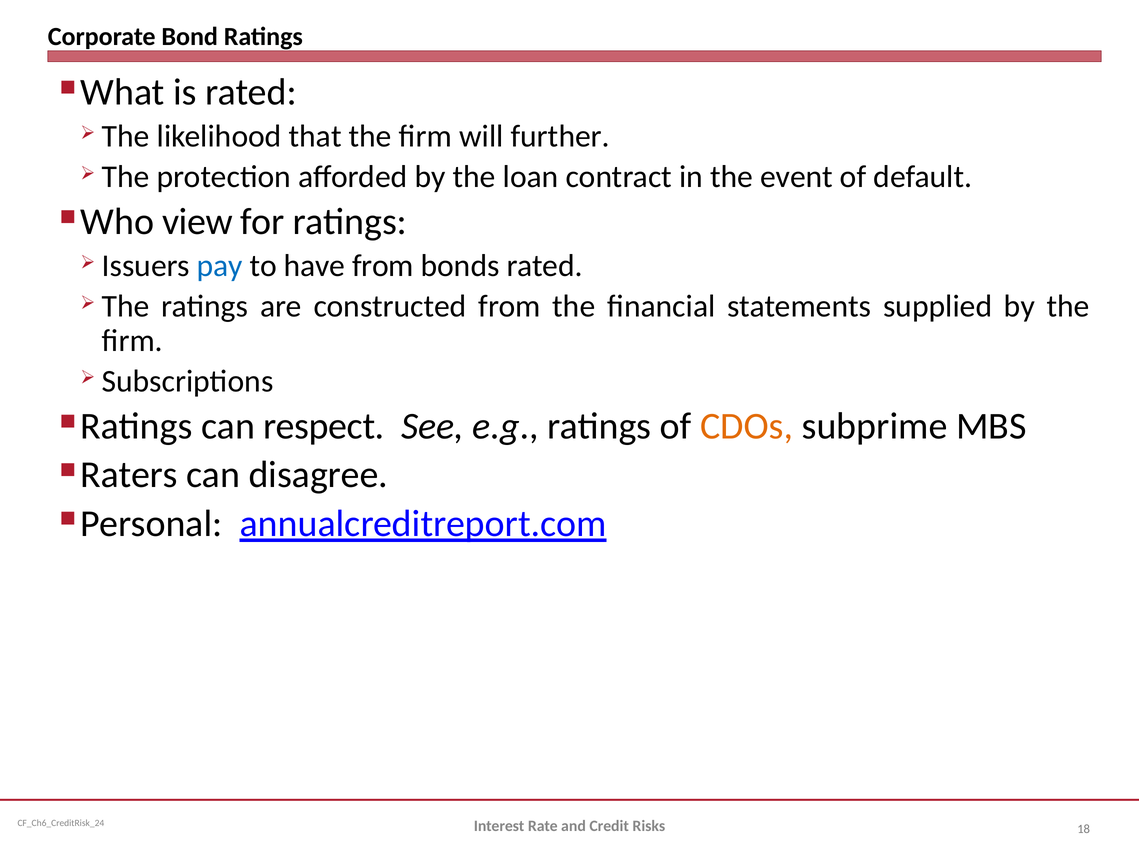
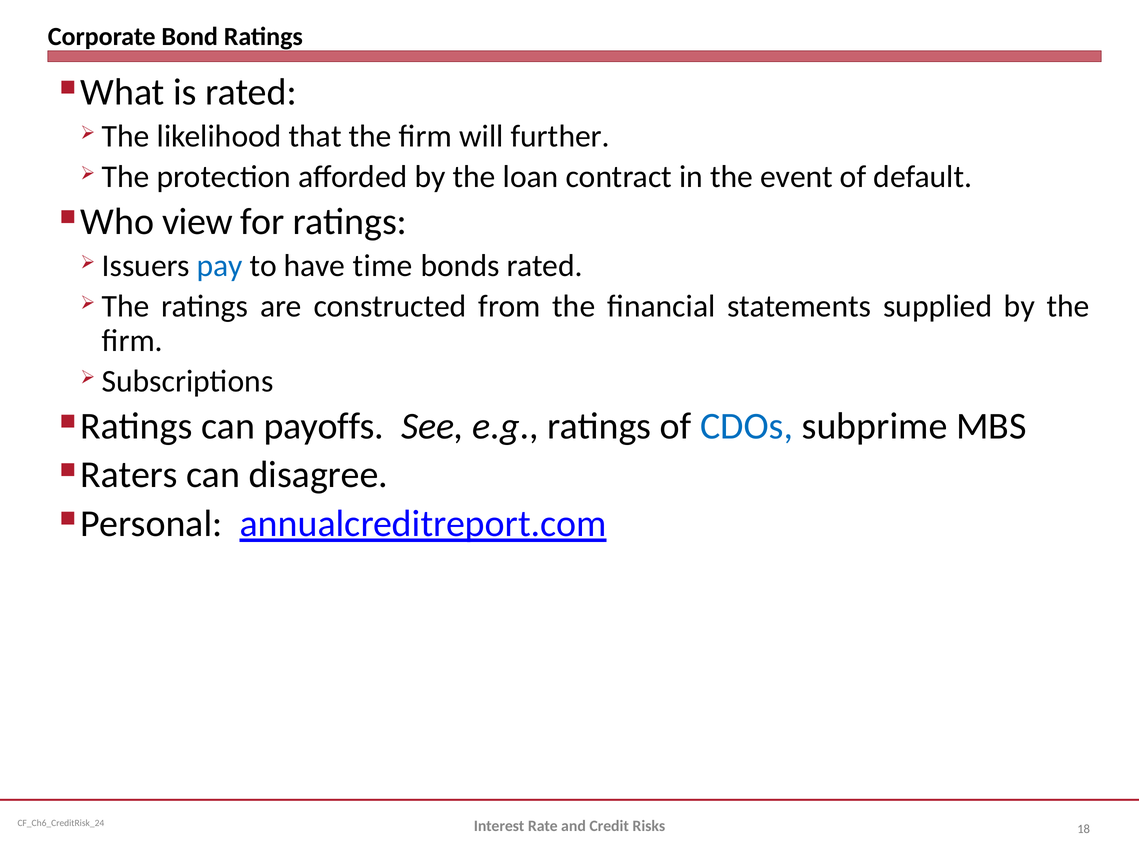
have from: from -> time
respect: respect -> payoffs
CDOs colour: orange -> blue
